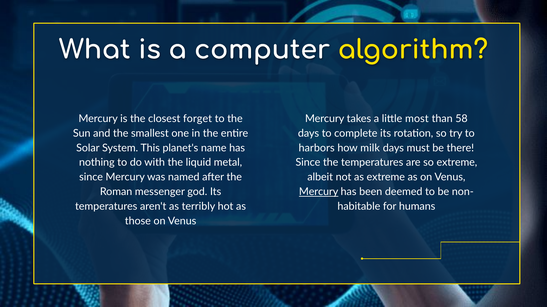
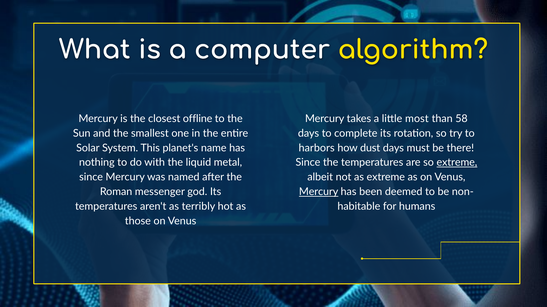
forget: forget -> offline
milk: milk -> dust
extreme at (457, 163) underline: none -> present
